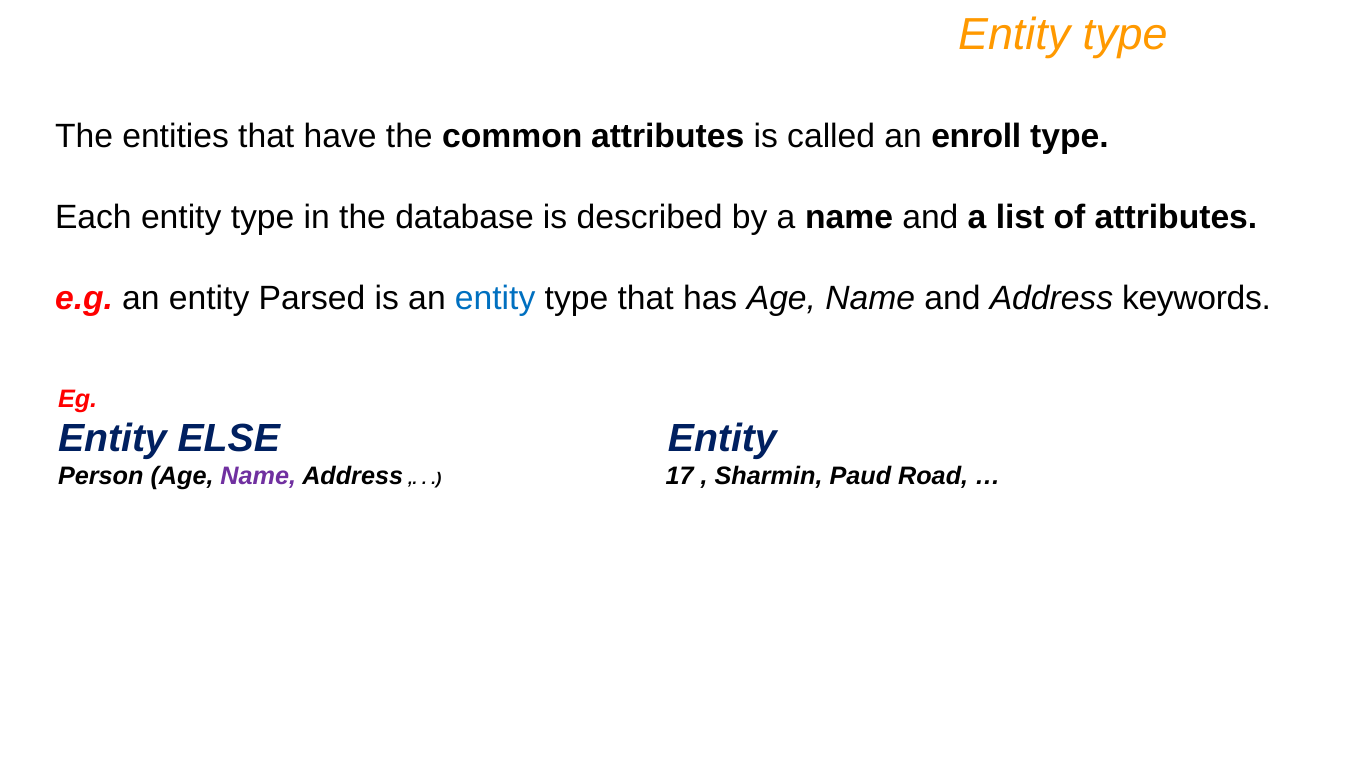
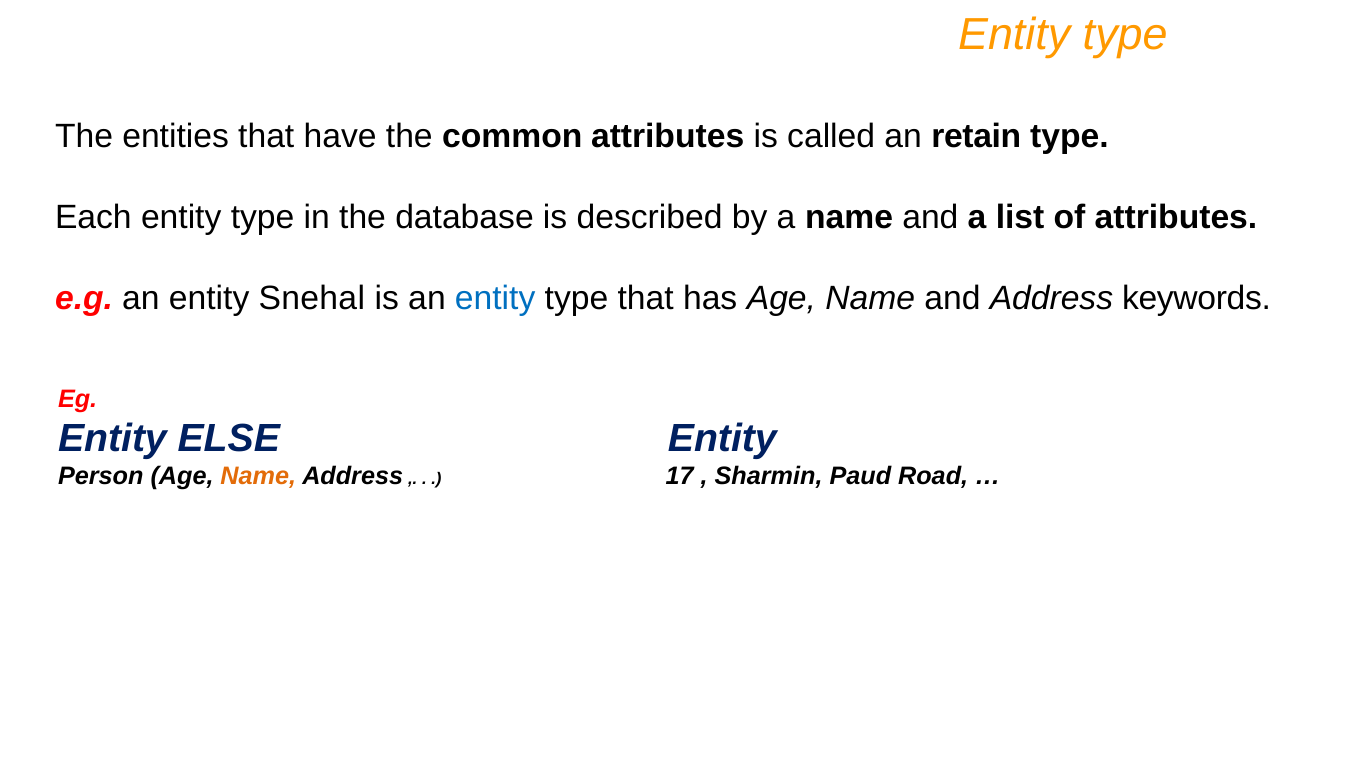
enroll: enroll -> retain
Parsed: Parsed -> Snehal
Name at (258, 476) colour: purple -> orange
